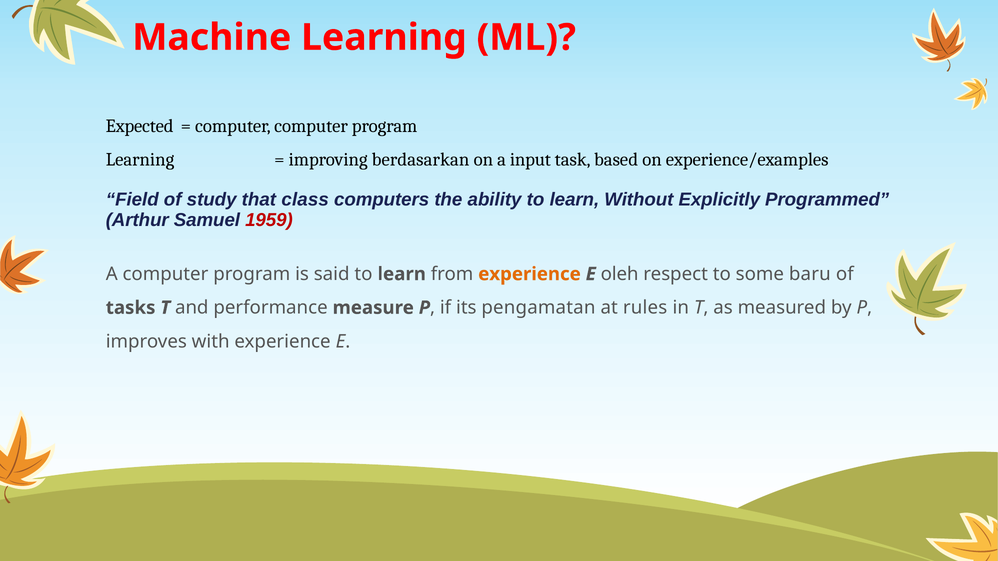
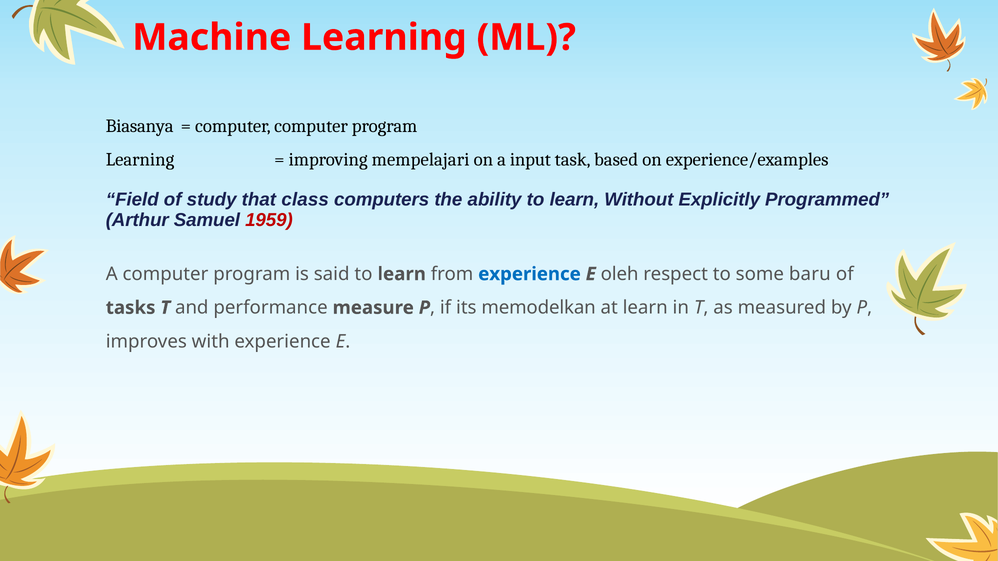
Expected: Expected -> Biasanya
berdasarkan: berdasarkan -> mempelajari
experience at (529, 274) colour: orange -> blue
pengamatan: pengamatan -> memodelkan
at rules: rules -> learn
